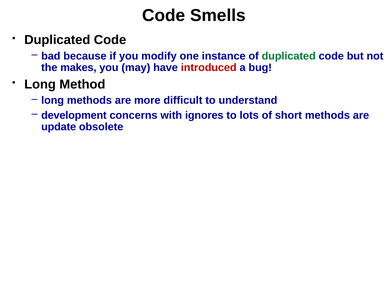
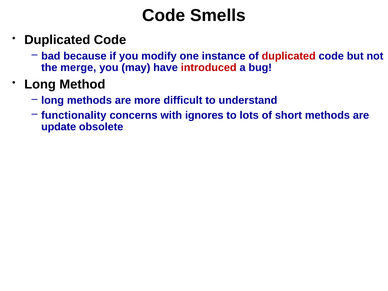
duplicated at (289, 56) colour: green -> red
makes: makes -> merge
development: development -> functionality
